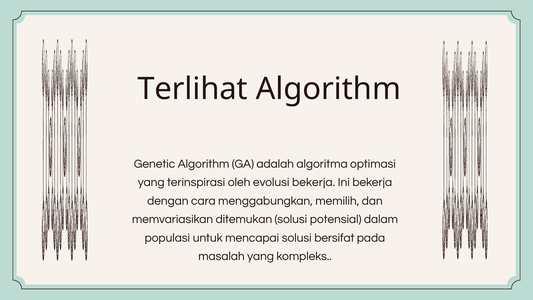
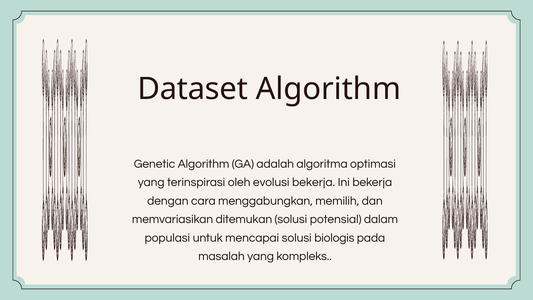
Terlihat: Terlihat -> Dataset
bersifat: bersifat -> biologis
